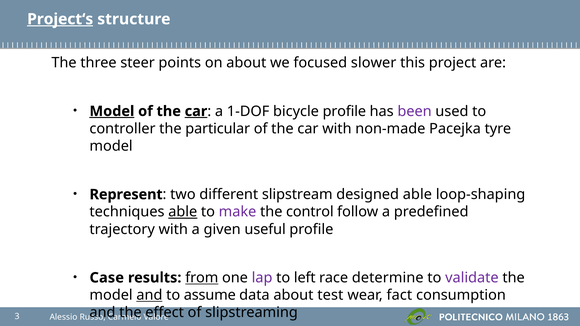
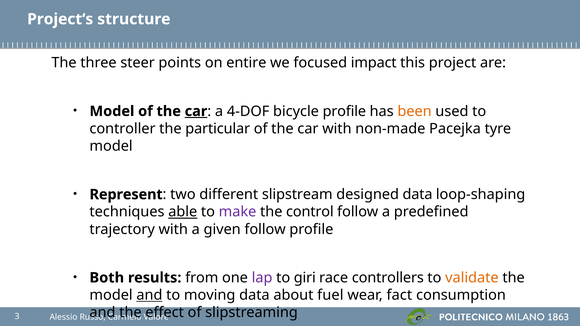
Project‘s underline: present -> none
on about: about -> entire
slower: slower -> impact
Model at (112, 111) underline: present -> none
1-DOF: 1-DOF -> 4-DOF
been colour: purple -> orange
designed able: able -> data
given useful: useful -> follow
Case: Case -> Both
from underline: present -> none
left: left -> giri
determine: determine -> controllers
validate colour: purple -> orange
assume: assume -> moving
test: test -> fuel
